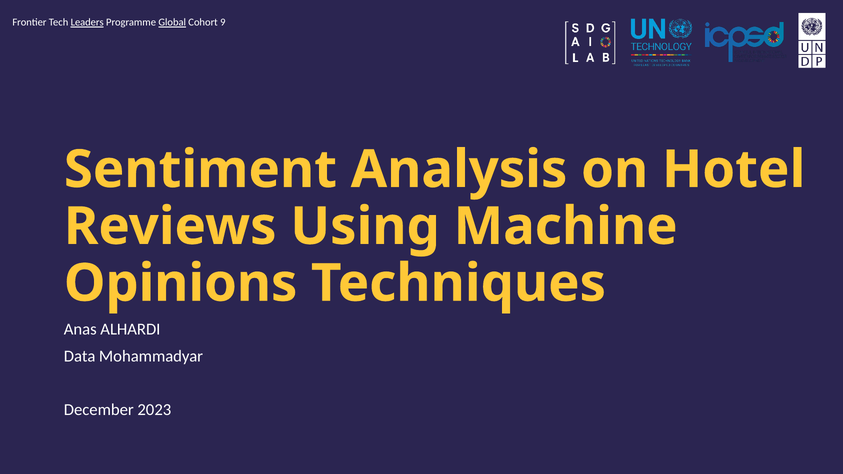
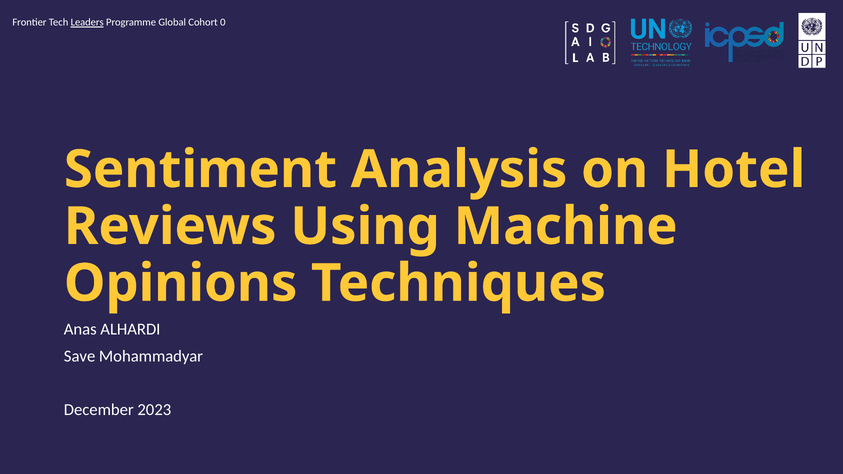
Global underline: present -> none
9: 9 -> 0
Data: Data -> Save
